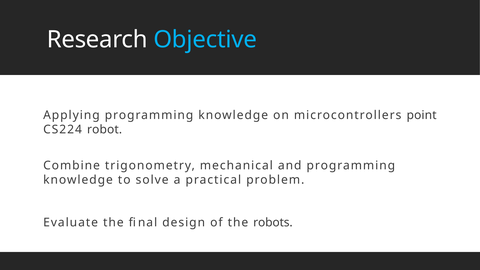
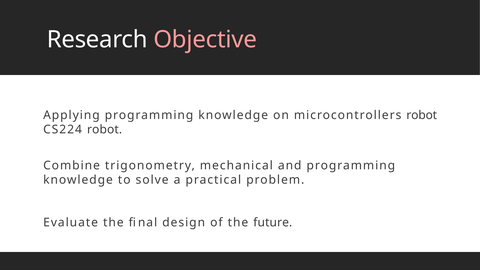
Objective colour: light blue -> pink
microcontrollers point: point -> robot
robots: robots -> future
